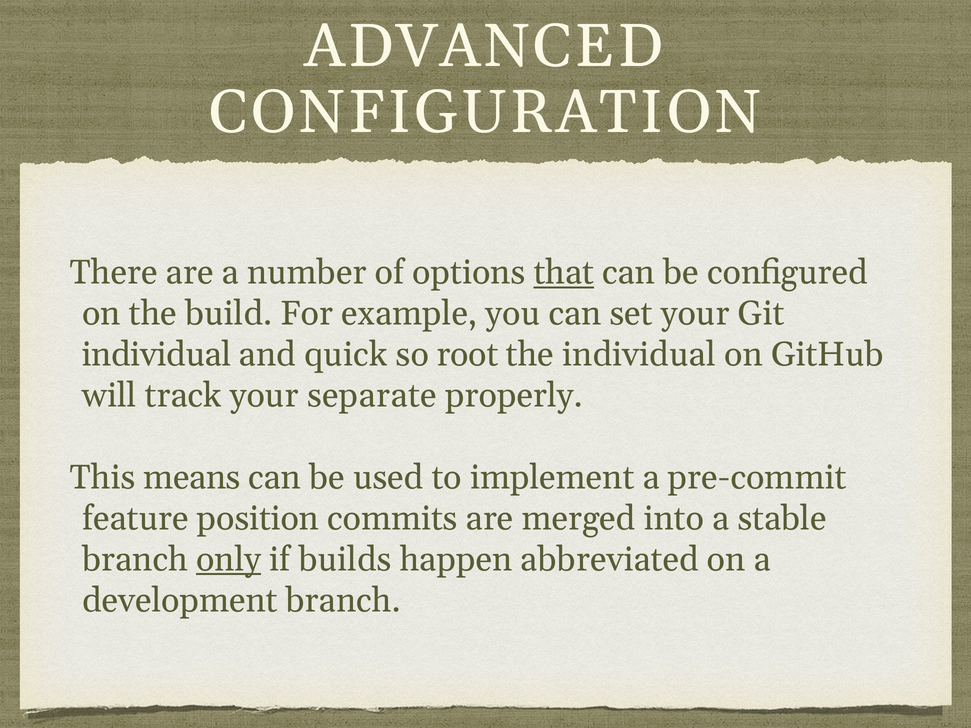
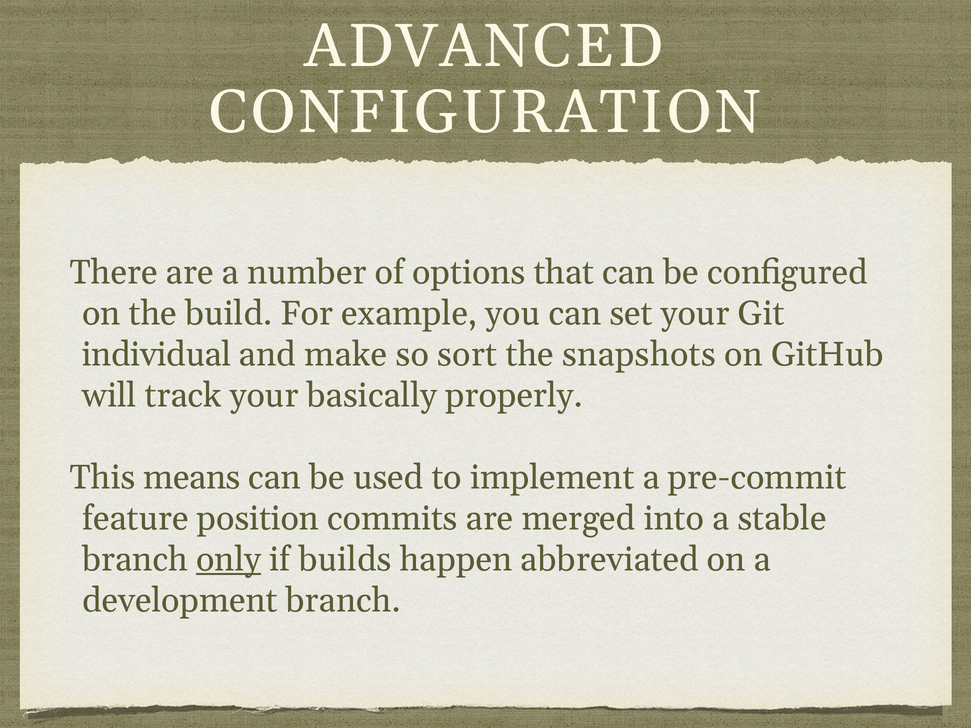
that underline: present -> none
quick: quick -> make
root: root -> sort
the individual: individual -> snapshots
separate: separate -> basically
